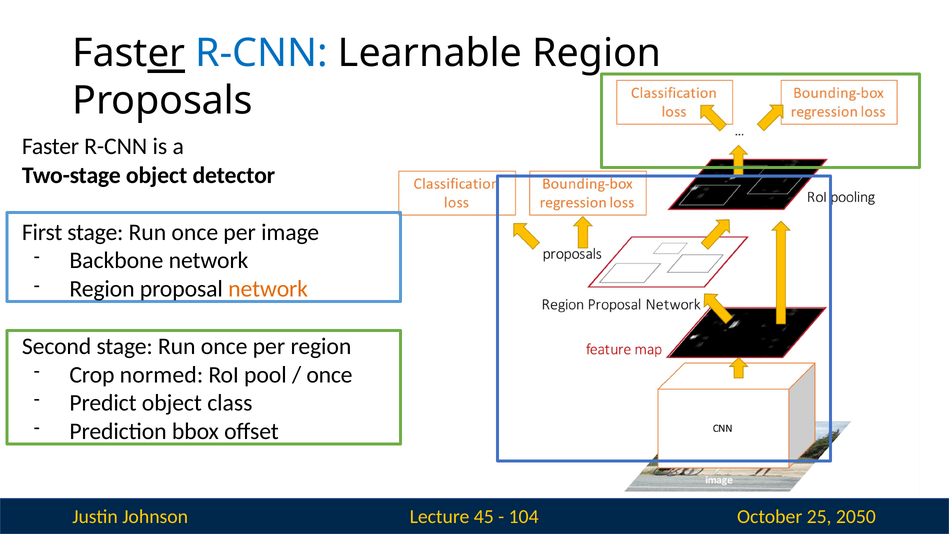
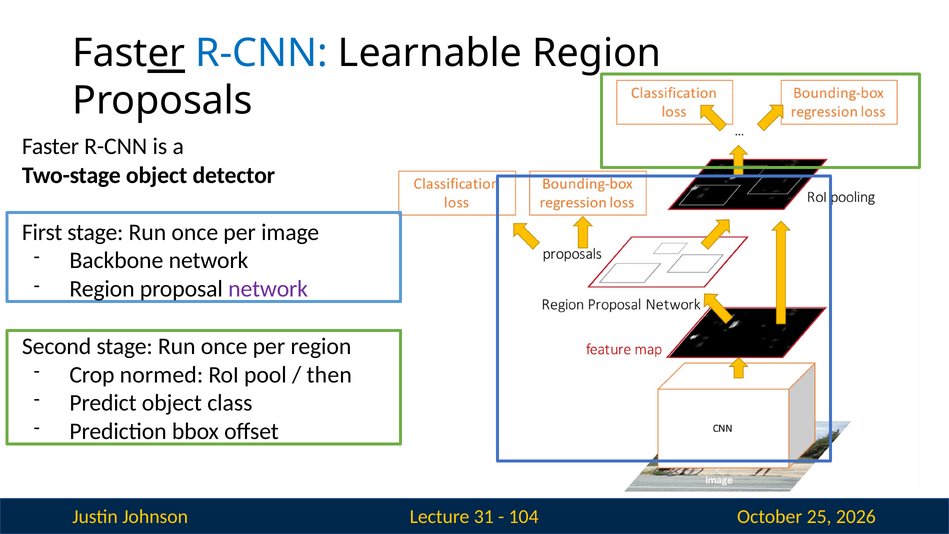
network at (268, 289) colour: orange -> purple
once at (329, 375): once -> then
45: 45 -> 31
2050: 2050 -> 2026
